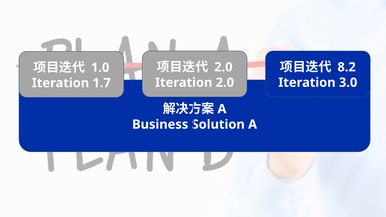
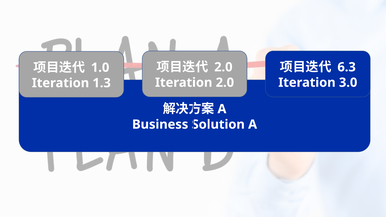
8.2: 8.2 -> 6.3
1.7: 1.7 -> 1.3
